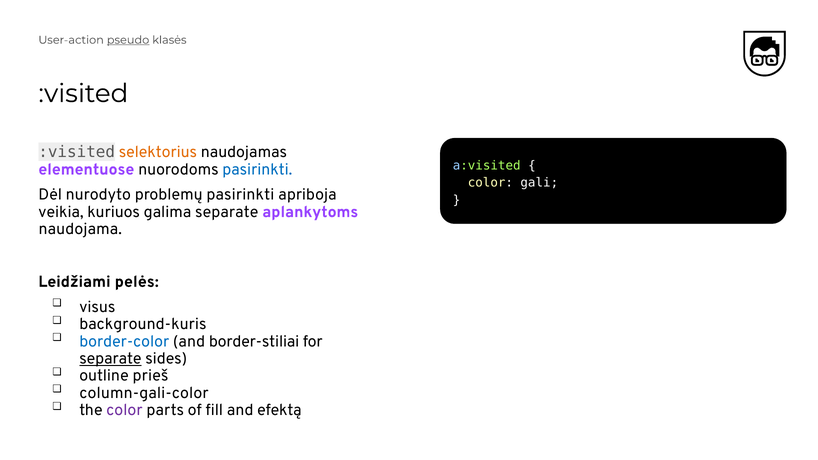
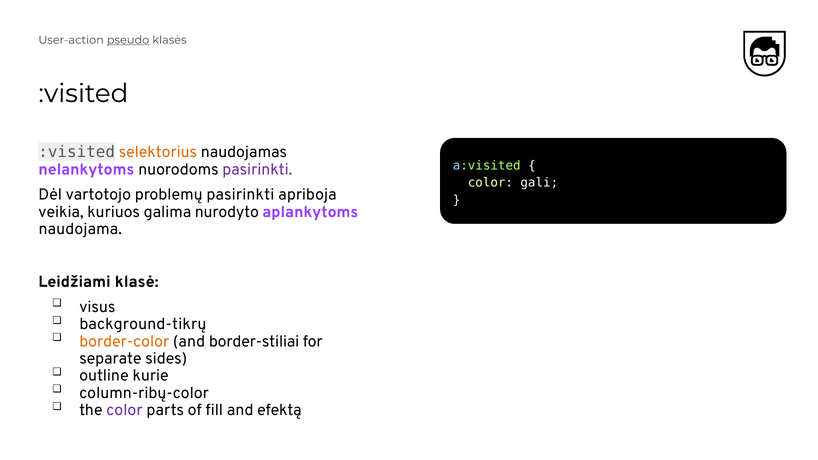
elementuose: elementuose -> nelankytoms
pasirinkti at (257, 169) colour: blue -> purple
nurodyto: nurodyto -> vartotojo
galima separate: separate -> nurodyto
pelės: pelės -> klasė
background-kuris: background-kuris -> background-tikrų
border-color colour: blue -> orange
separate at (110, 359) underline: present -> none
prieš: prieš -> kurie
column-gali-color: column-gali-color -> column-ribų-color
